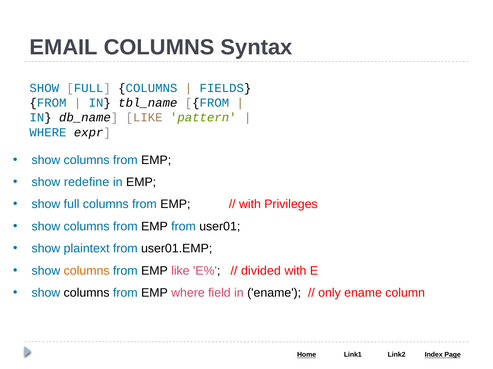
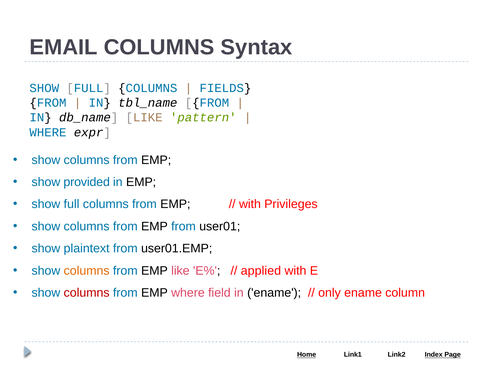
redefine: redefine -> provided
divided: divided -> applied
columns at (87, 293) colour: black -> red
